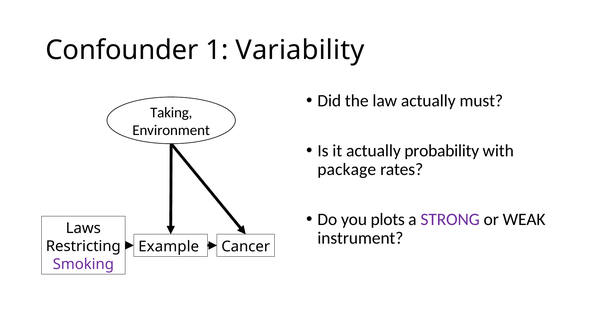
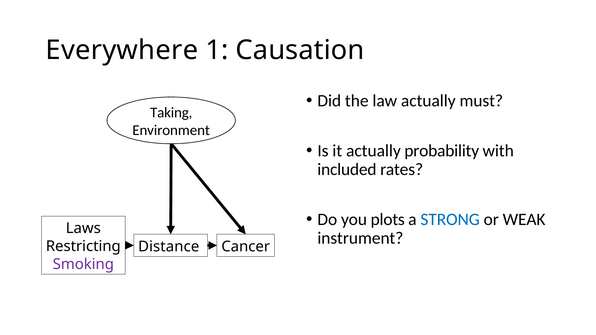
Confounder: Confounder -> Everywhere
Variability: Variability -> Causation
package: package -> included
STRONG colour: purple -> blue
Example: Example -> Distance
